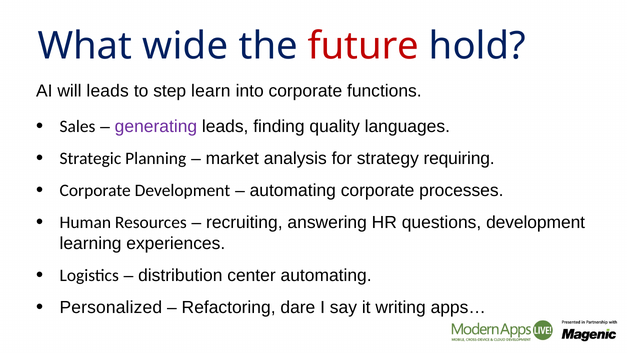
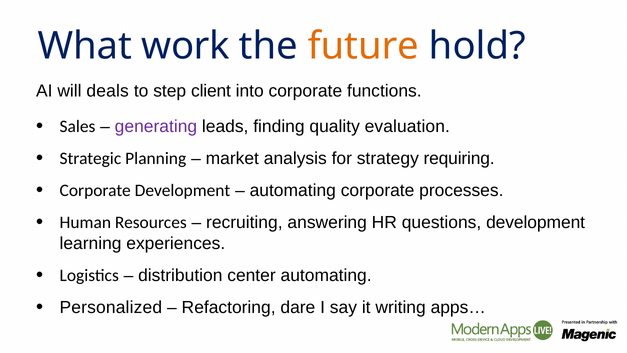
wide: wide -> work
future colour: red -> orange
will leads: leads -> deals
learn: learn -> client
languages: languages -> evaluation
